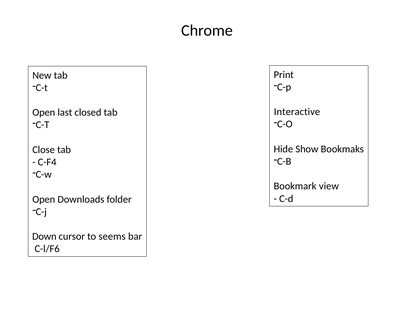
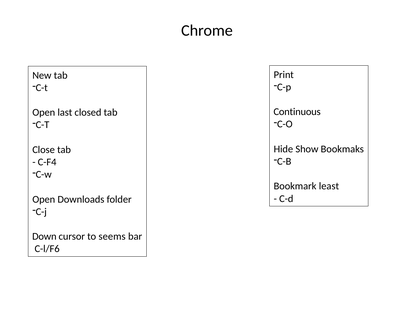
Interactive: Interactive -> Continuous
view: view -> least
